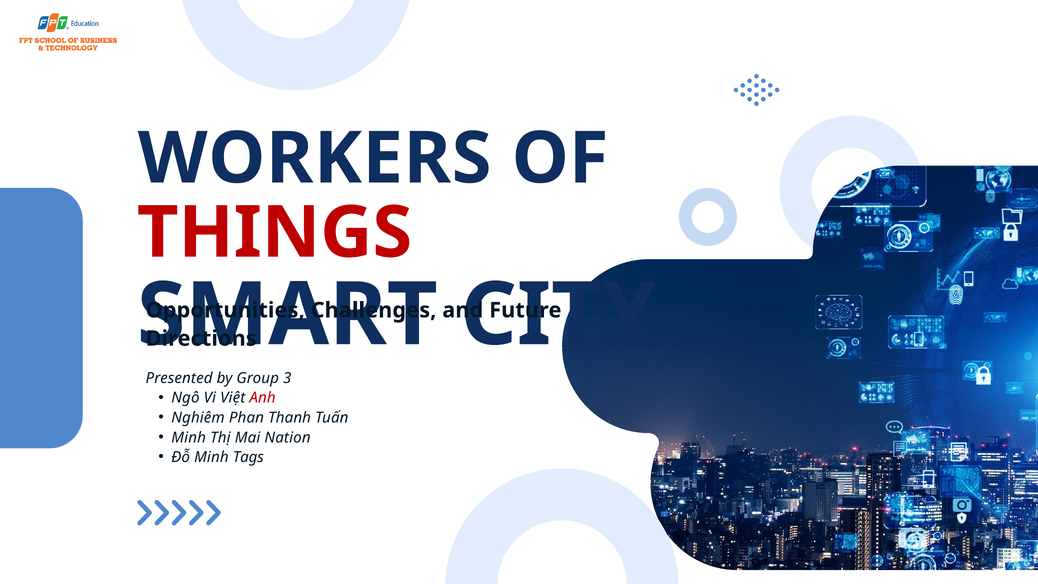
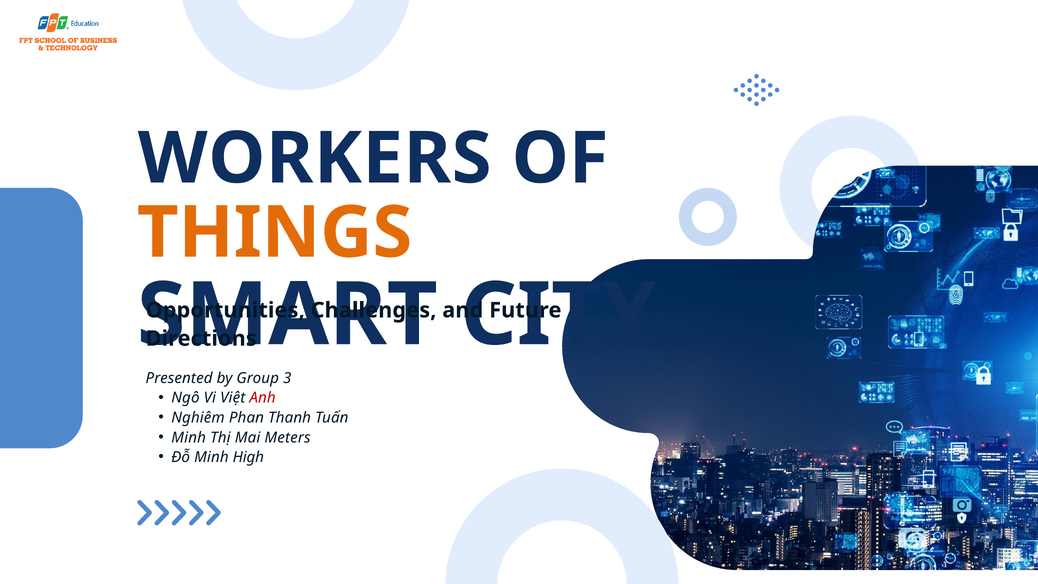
THINGS colour: red -> orange
Nation: Nation -> Meters
Tags: Tags -> High
